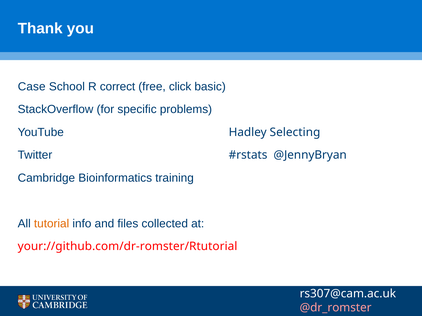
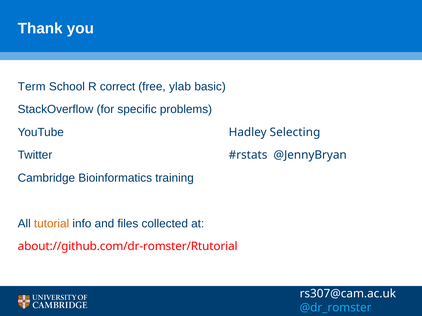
Case: Case -> Term
click: click -> ylab
your://github.com/dr-romster/Rtutorial: your://github.com/dr-romster/Rtutorial -> about://github.com/dr-romster/Rtutorial
@dr_romster colour: pink -> light blue
